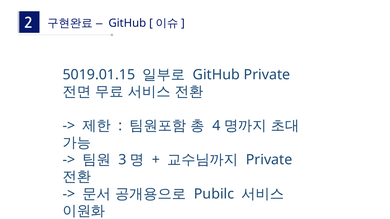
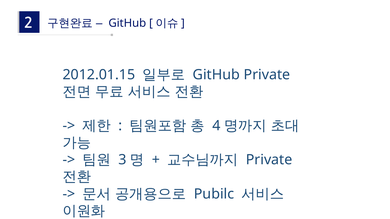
5019.01.15: 5019.01.15 -> 2012.01.15
